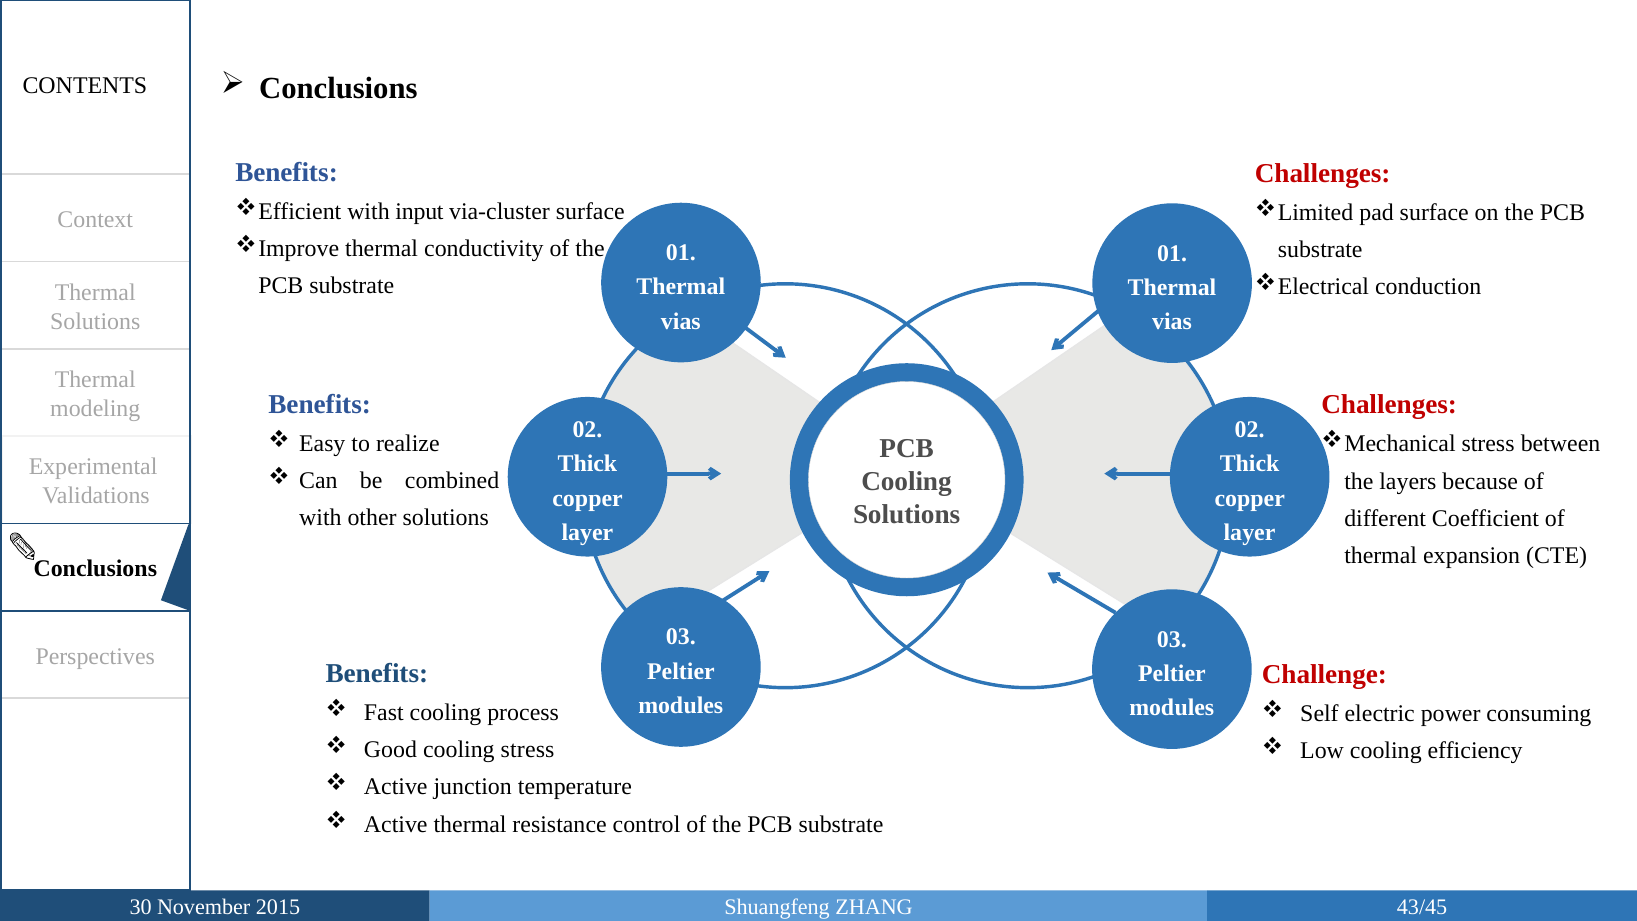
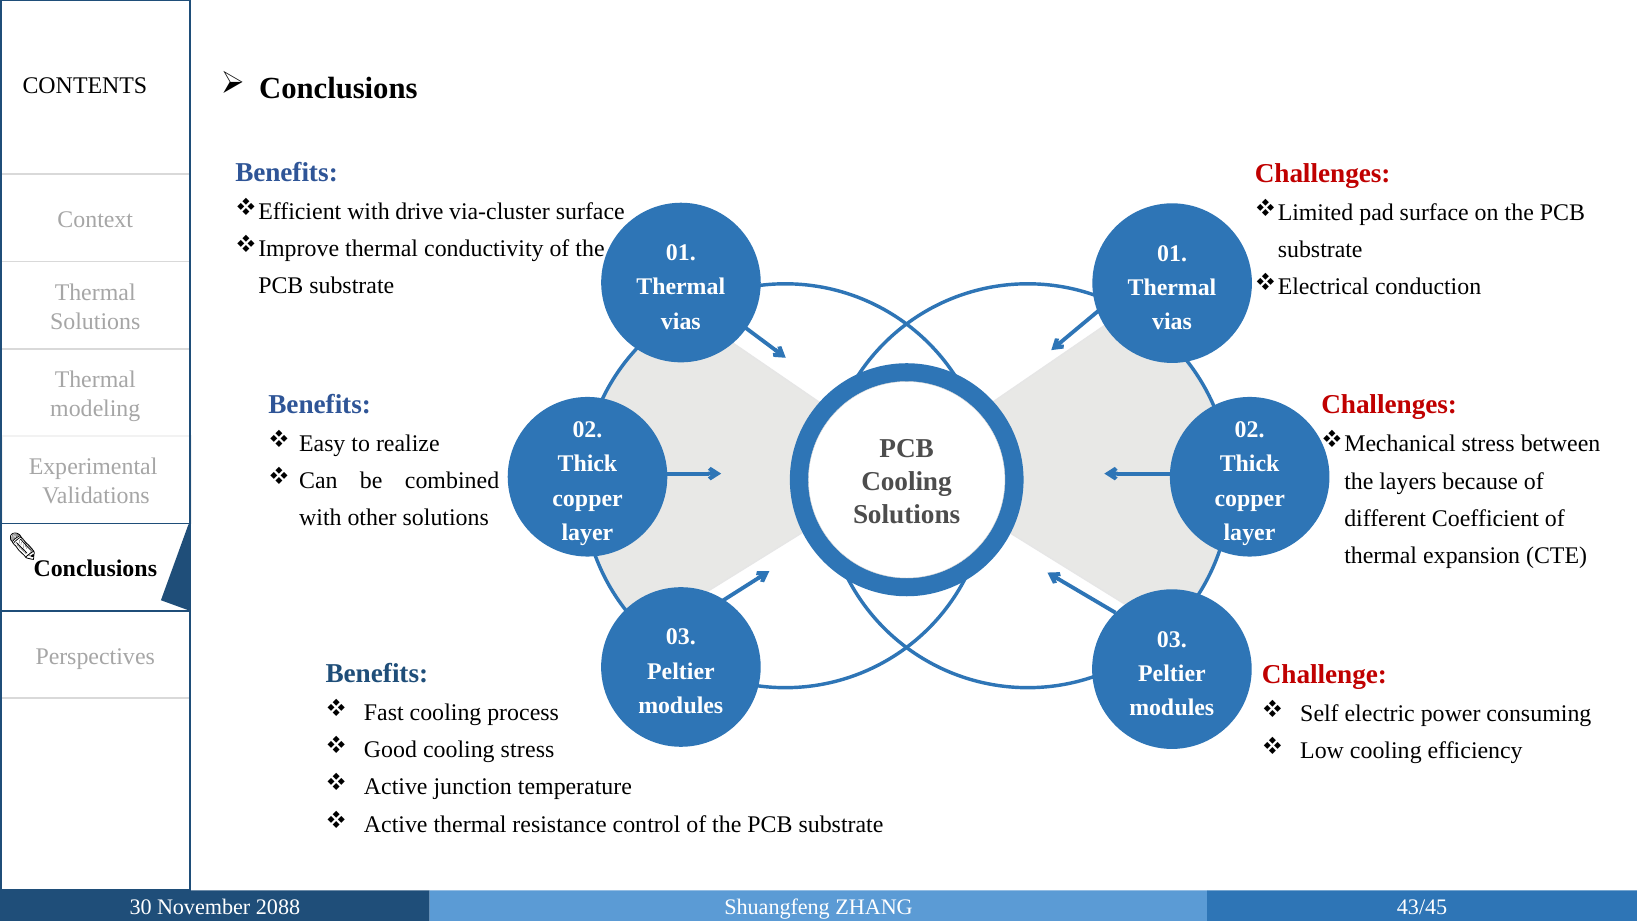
input: input -> drive
2015: 2015 -> 2088
